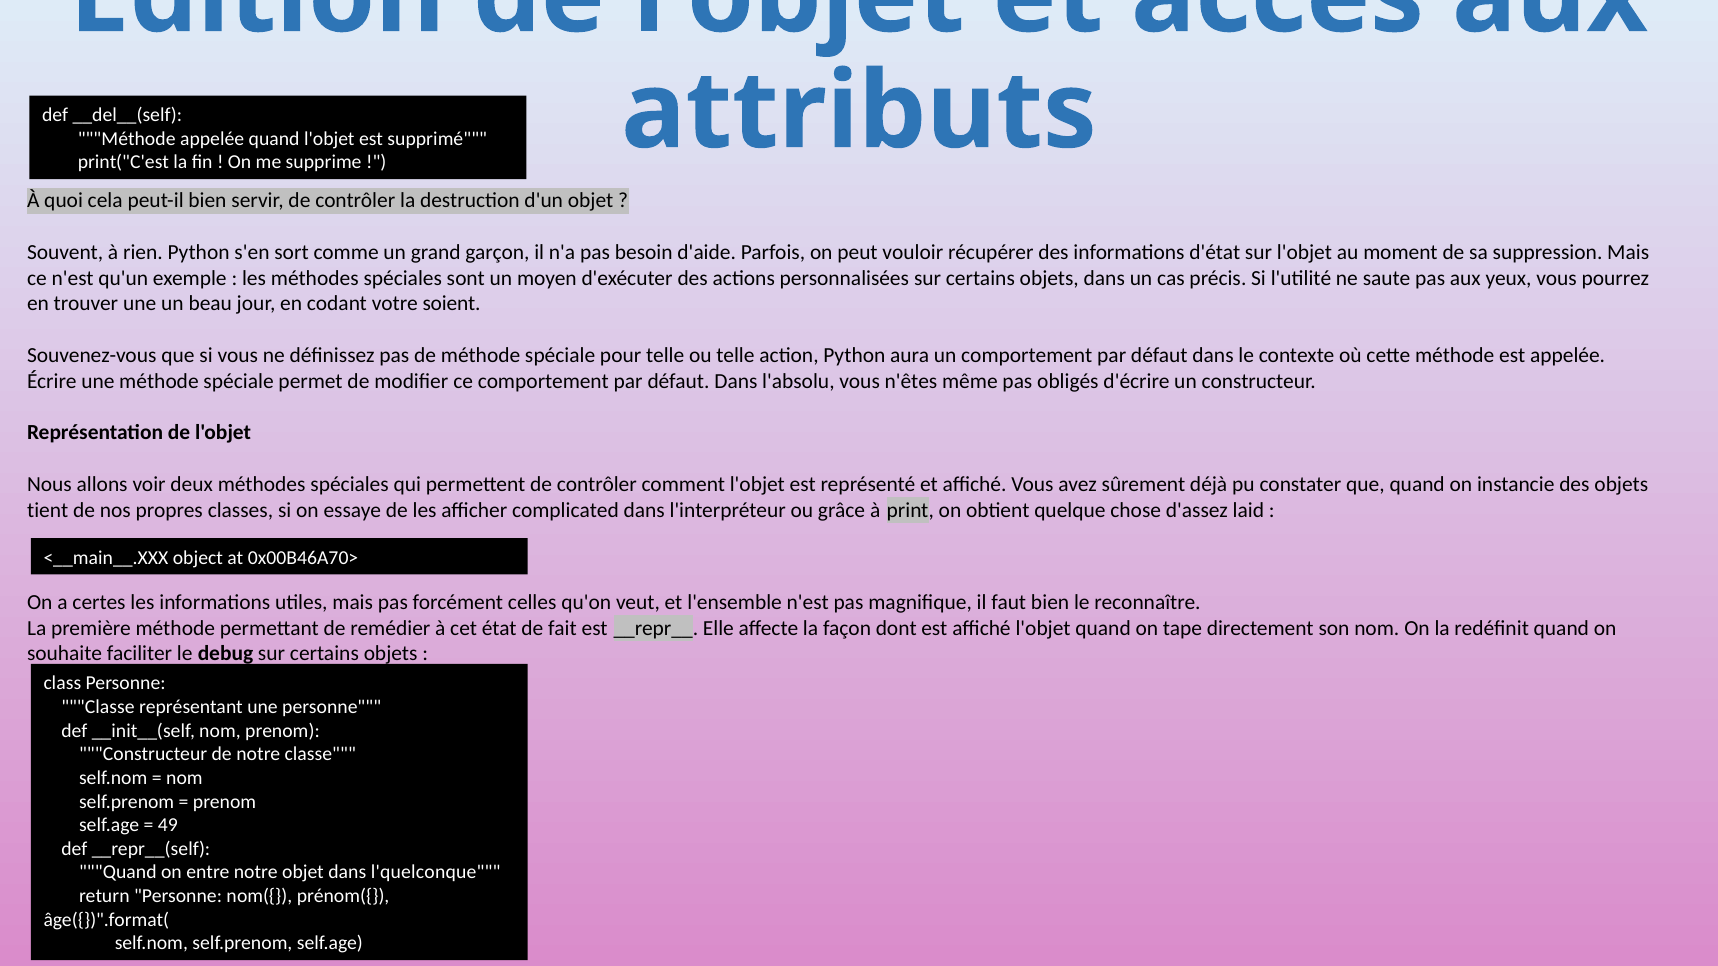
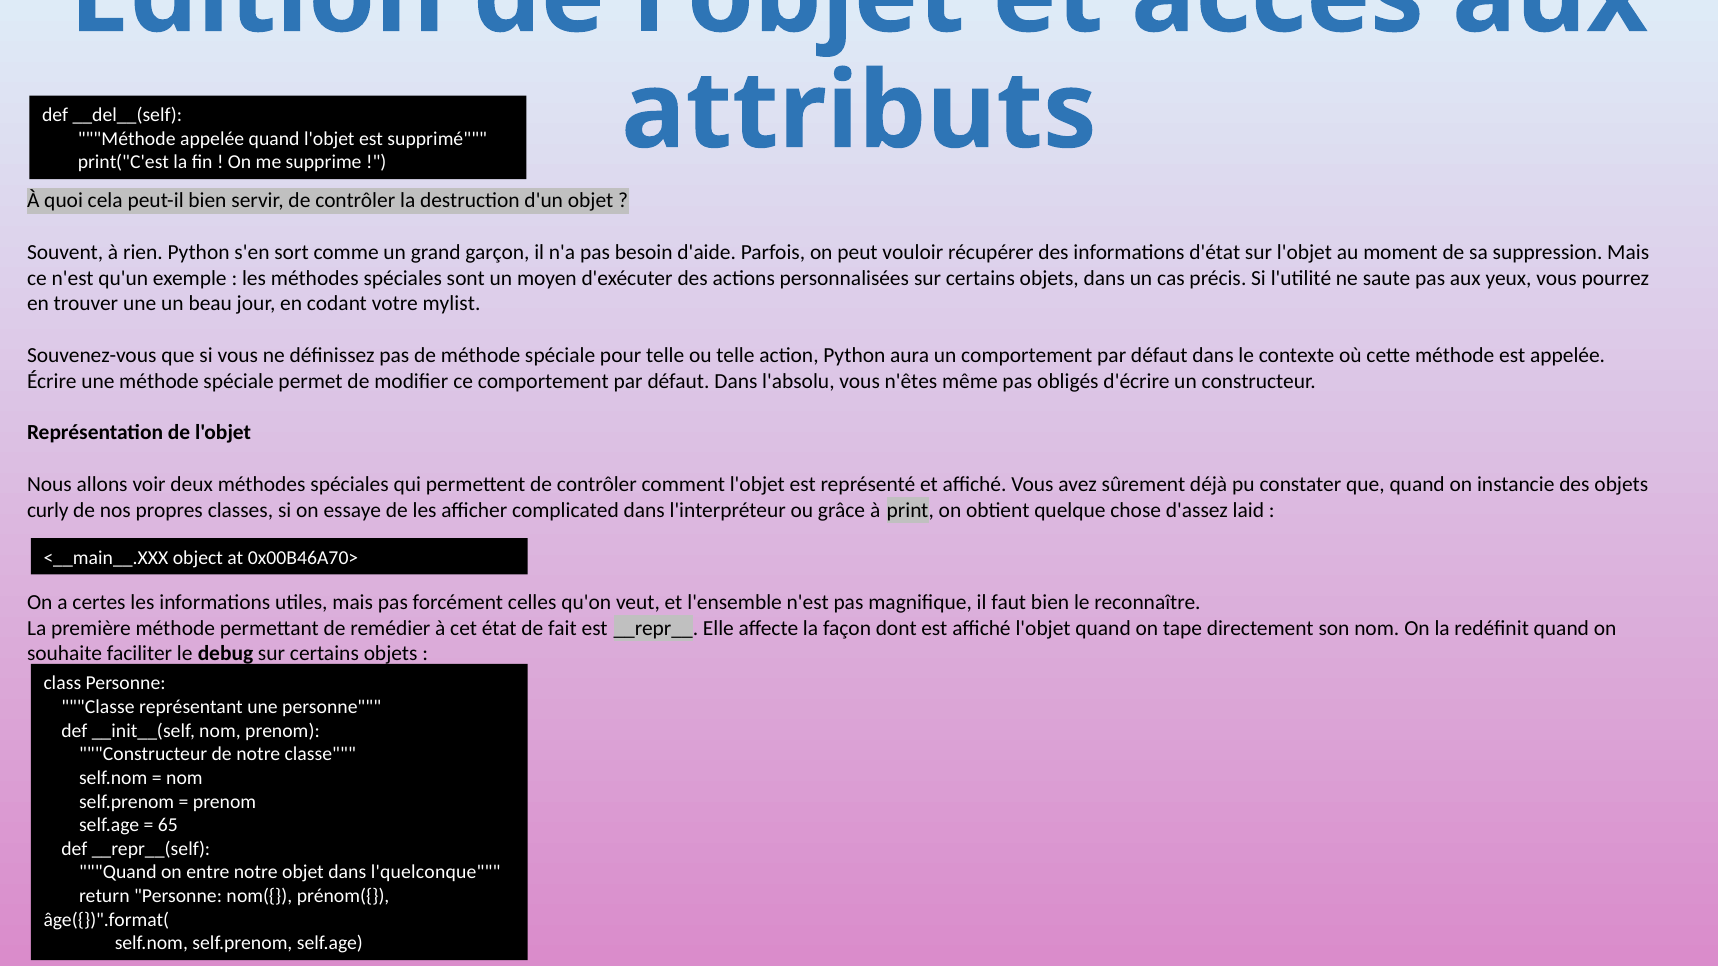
soient: soient -> mylist
tient: tient -> curly
49: 49 -> 65
